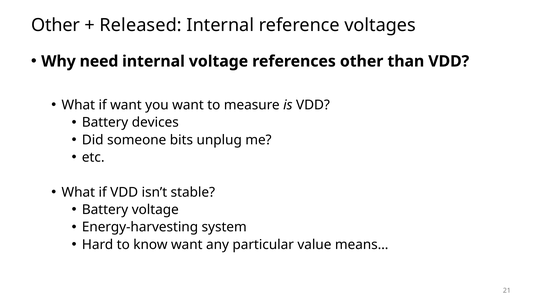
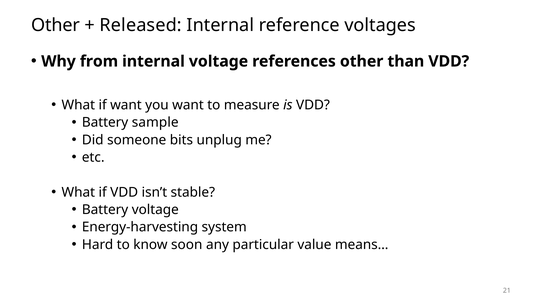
need: need -> from
devices: devices -> sample
know want: want -> soon
